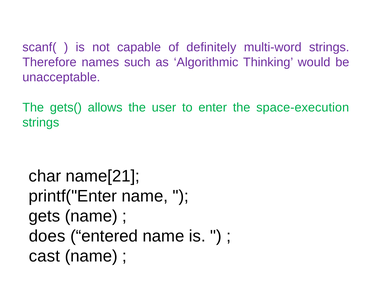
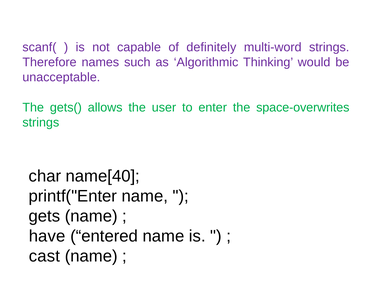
space-execution: space-execution -> space-overwrites
name[21: name[21 -> name[40
does: does -> have
